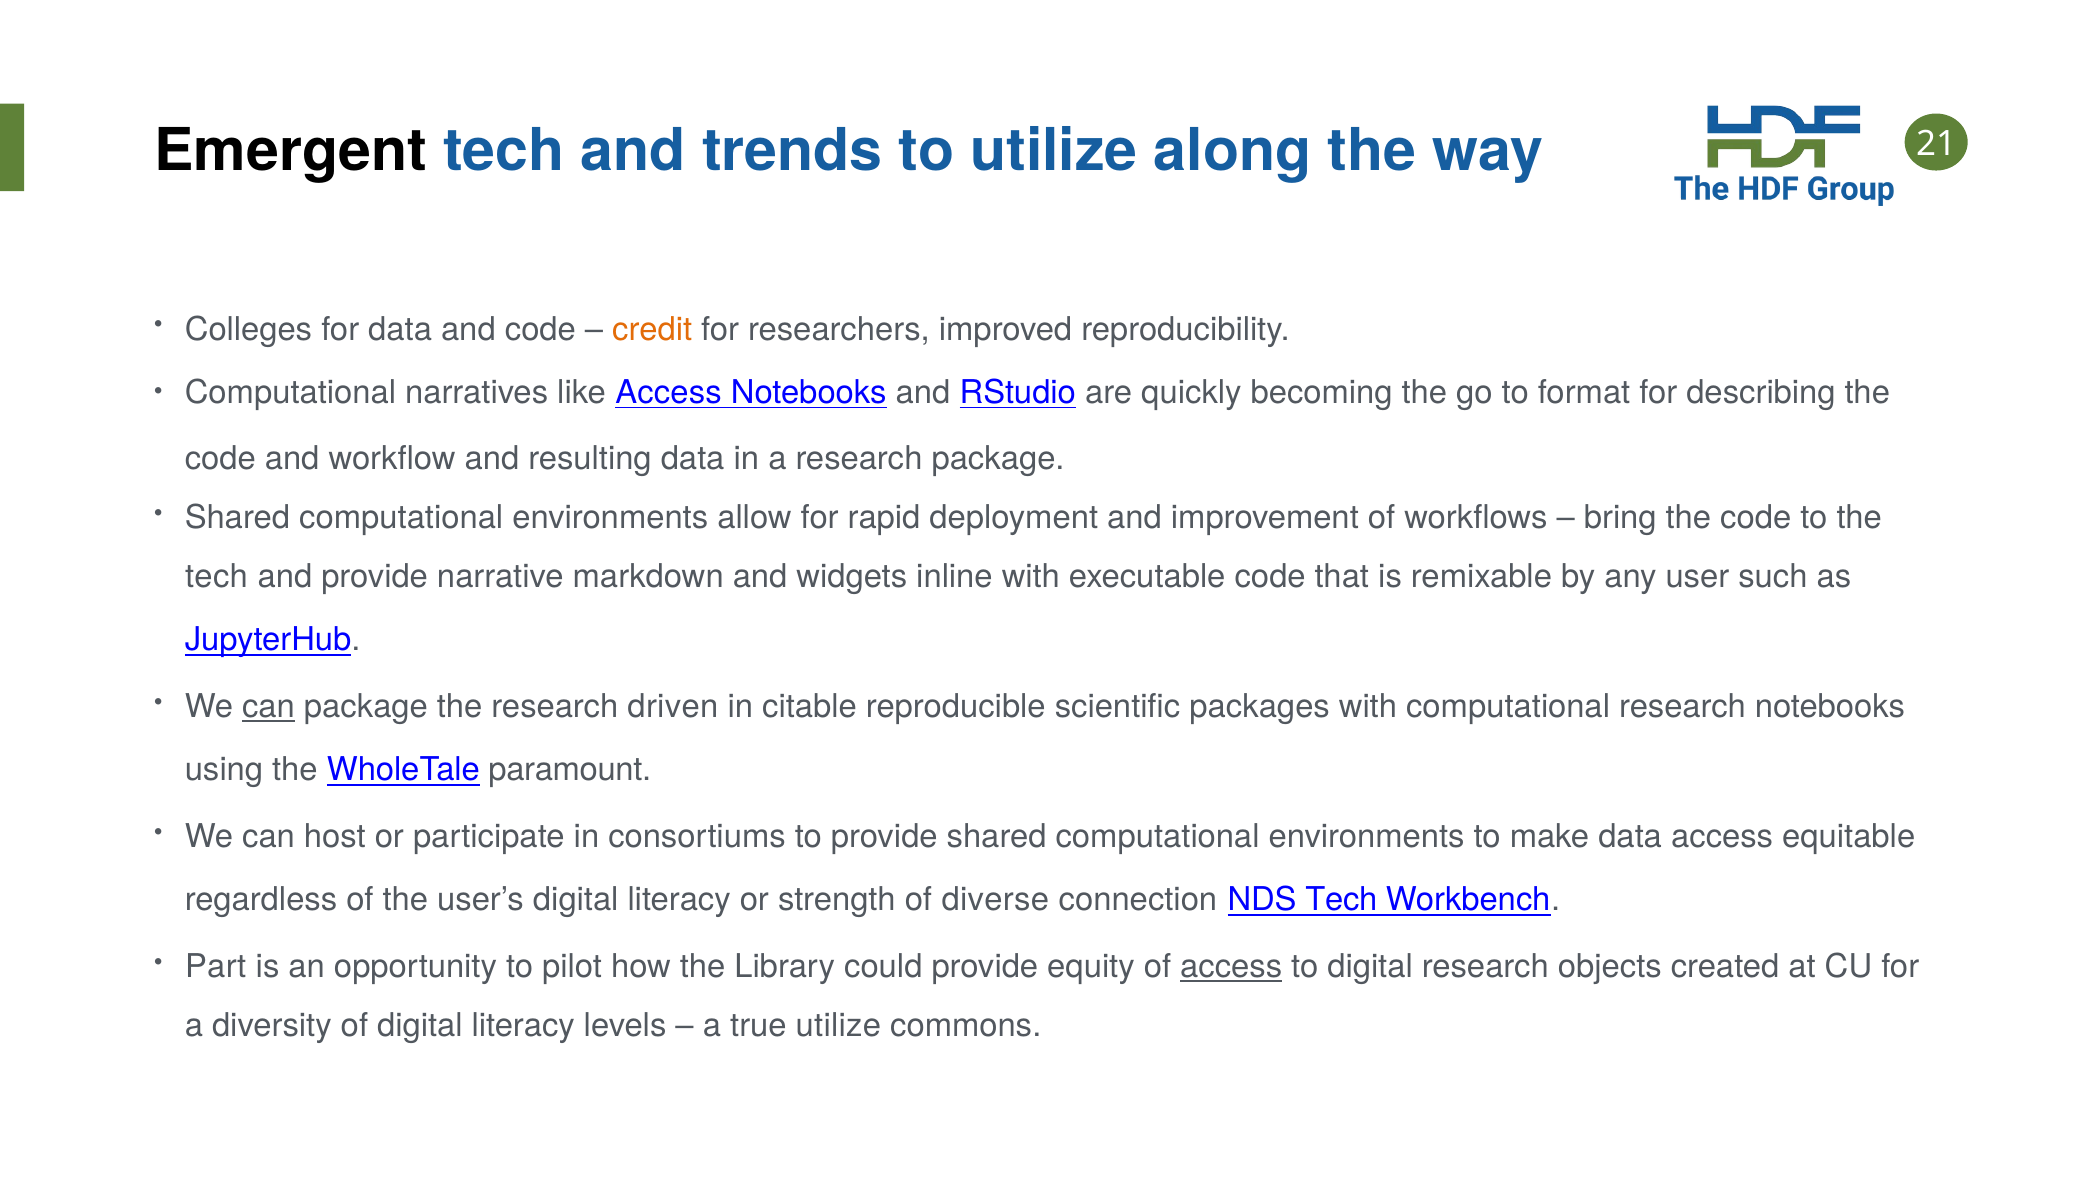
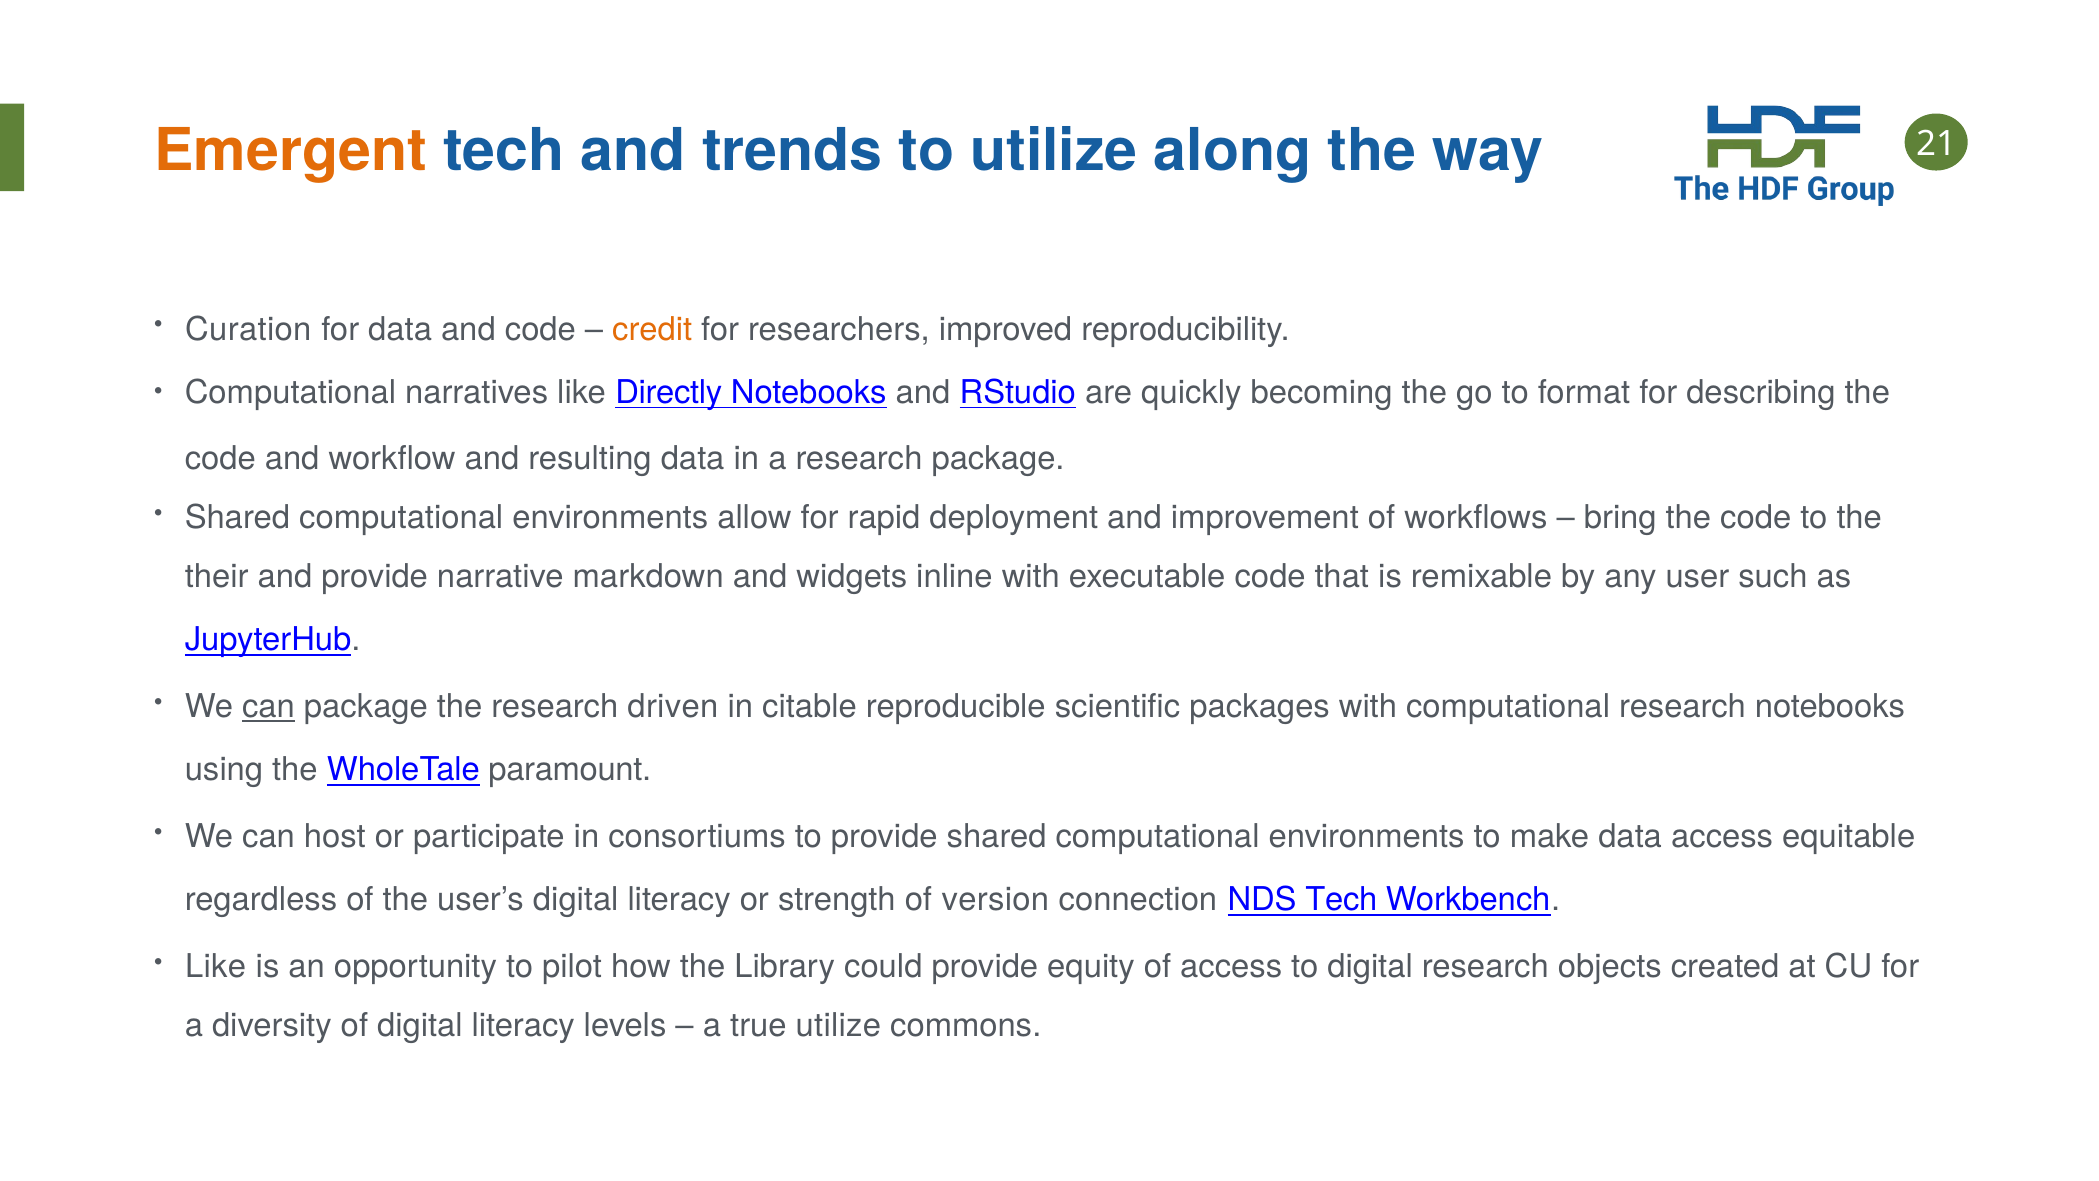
Emergent colour: black -> orange
Colleges: Colleges -> Curation
like Access: Access -> Directly
tech at (216, 577): tech -> their
diverse: diverse -> version
Part at (216, 967): Part -> Like
access at (1231, 967) underline: present -> none
